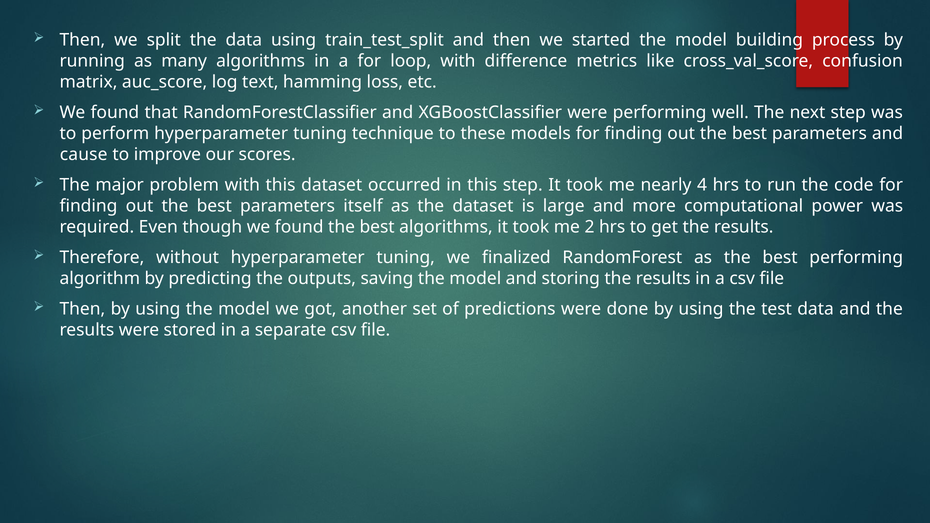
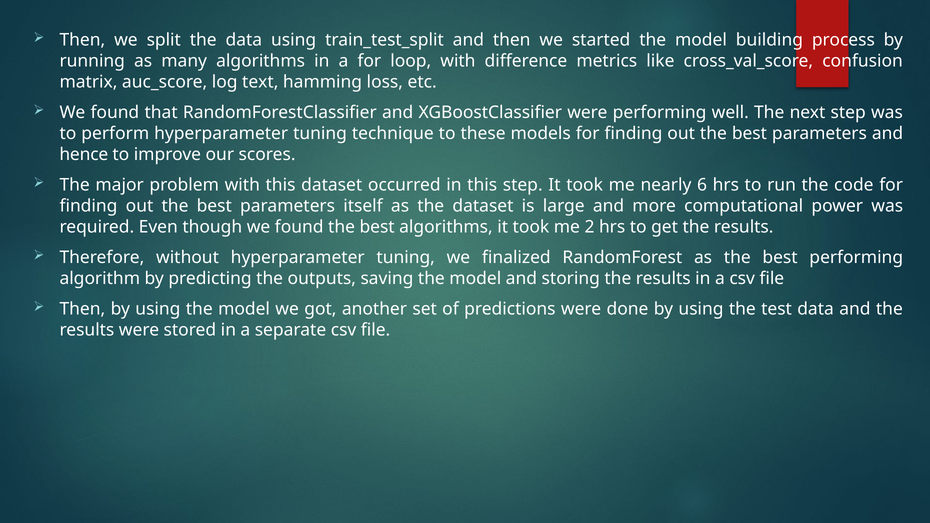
cause: cause -> hence
4: 4 -> 6
